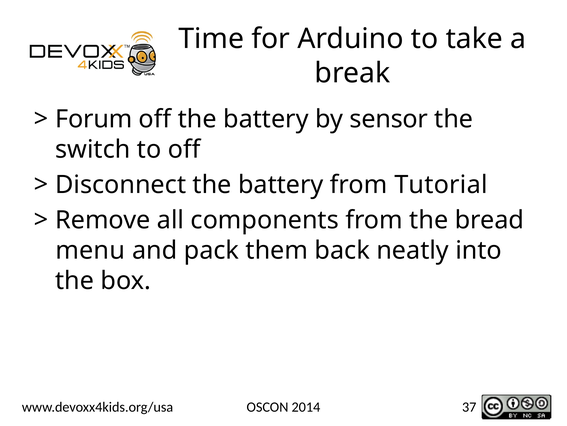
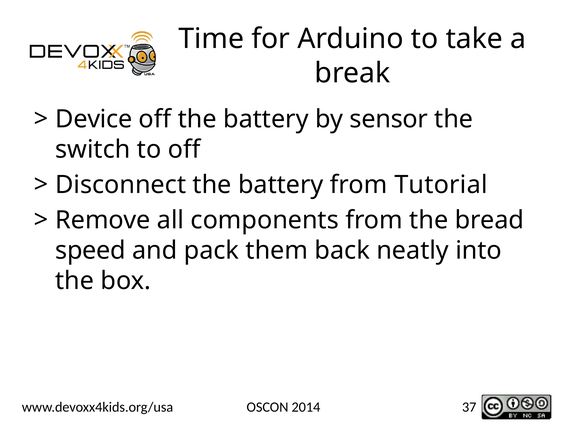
Forum: Forum -> Device
menu: menu -> speed
